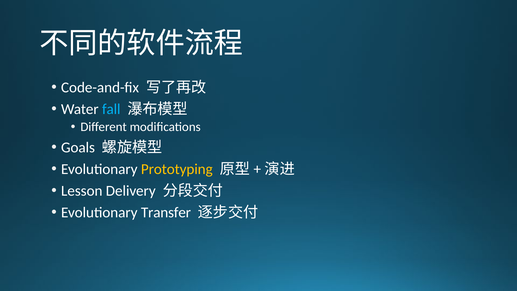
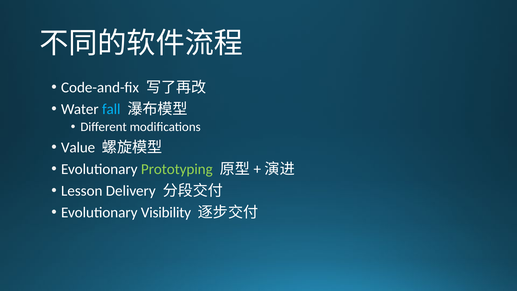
Goals: Goals -> Value
Prototyping colour: yellow -> light green
Transfer: Transfer -> Visibility
